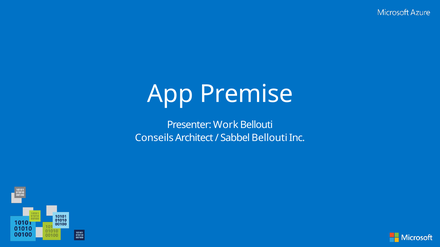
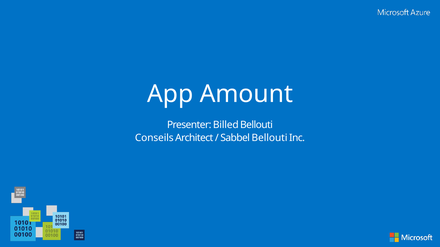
Premise: Premise -> Amount
Work: Work -> Billed
